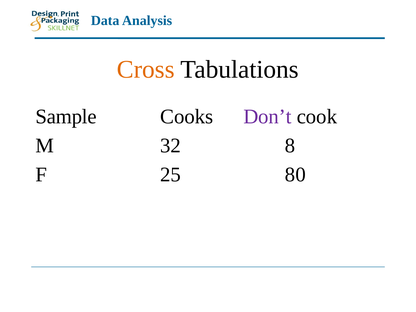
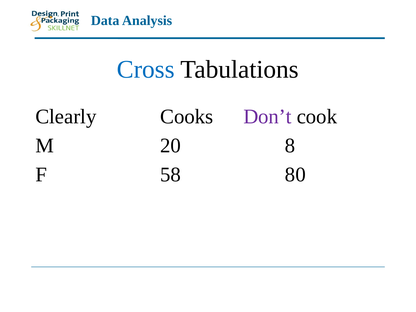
Cross colour: orange -> blue
Sample: Sample -> Clearly
32: 32 -> 20
25: 25 -> 58
